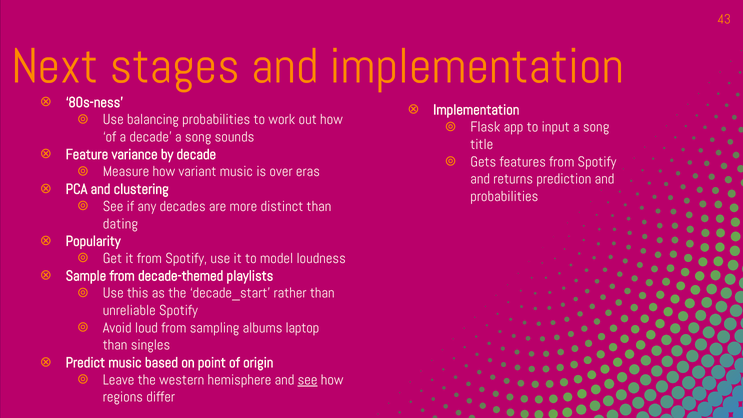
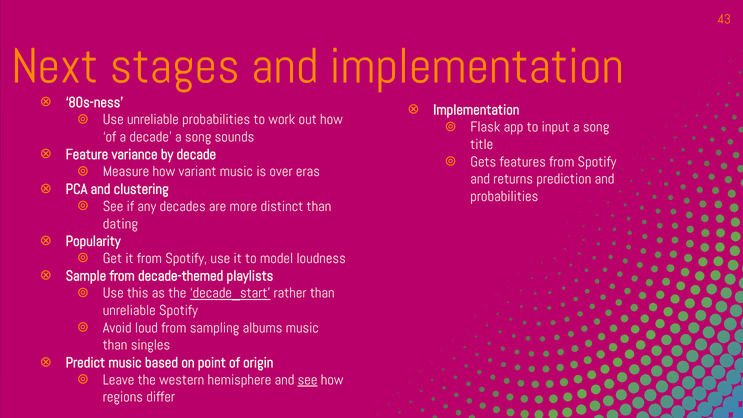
Use balancing: balancing -> unreliable
decade_start underline: none -> present
albums laptop: laptop -> music
